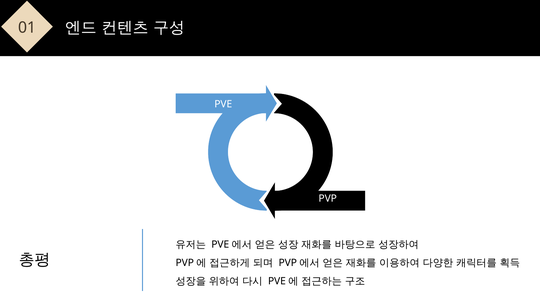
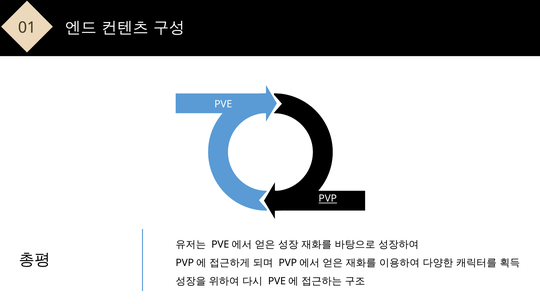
PVP underline: none -> present
